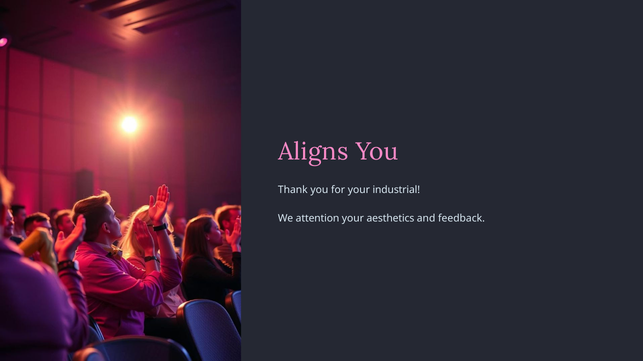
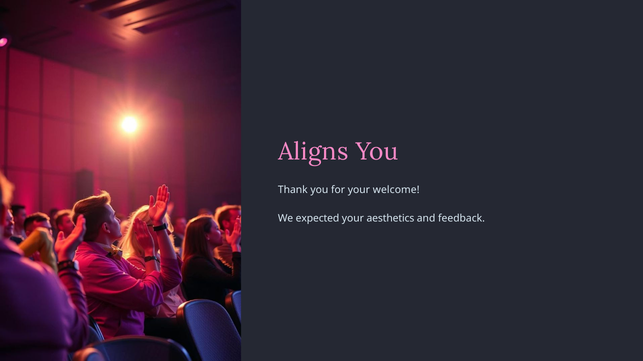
industrial: industrial -> welcome
attention: attention -> expected
